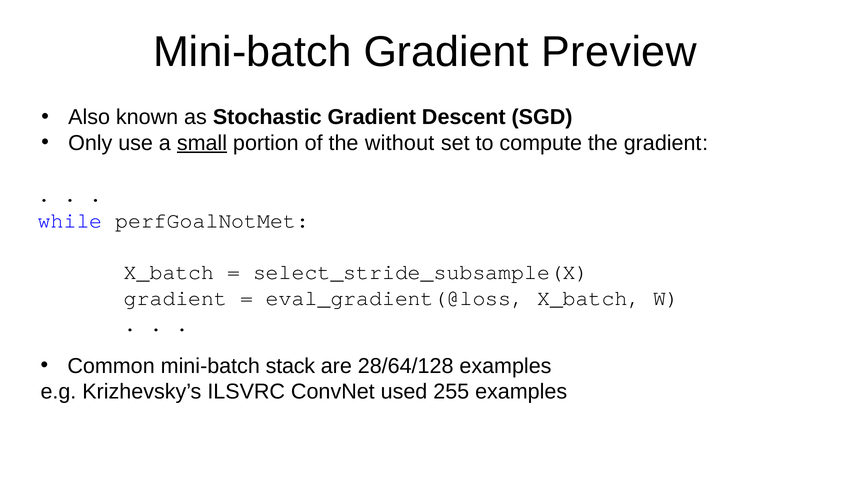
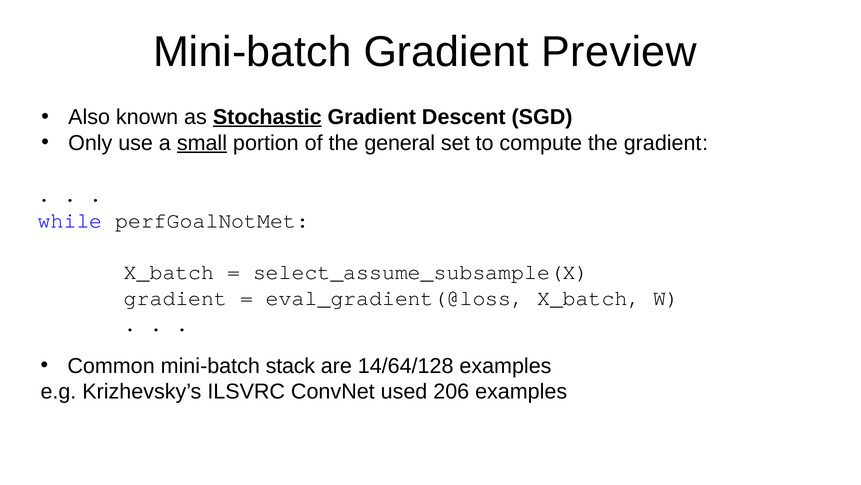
Stochastic underline: none -> present
without: without -> general
select_stride_subsample(X: select_stride_subsample(X -> select_assume_subsample(X
28/64/128: 28/64/128 -> 14/64/128
255: 255 -> 206
